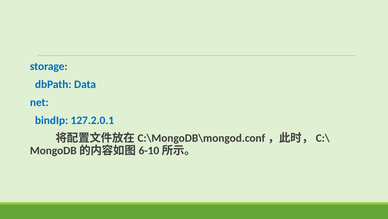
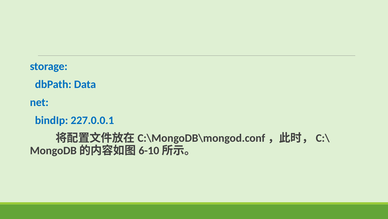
127.2.0.1: 127.2.0.1 -> 227.0.0.1
